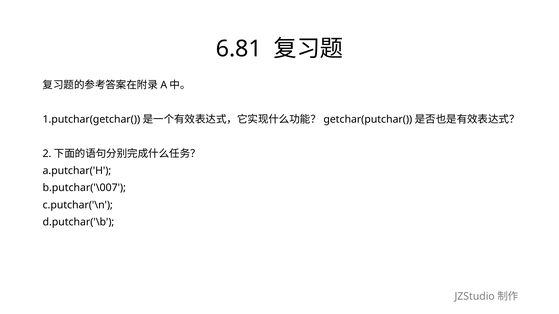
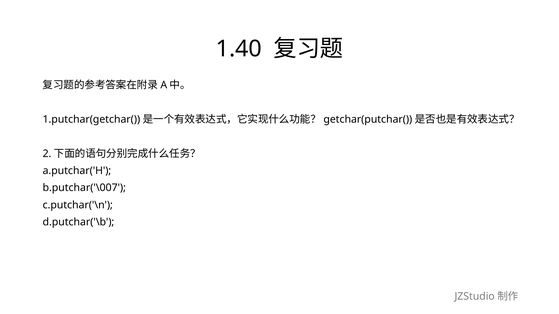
6.81: 6.81 -> 1.40
